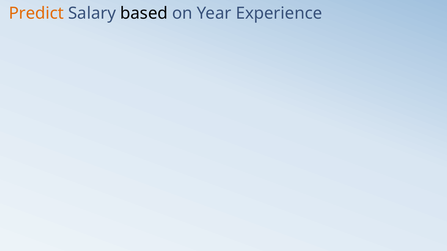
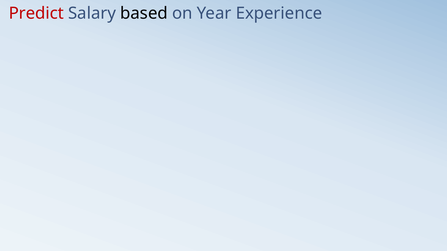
Predict colour: orange -> red
